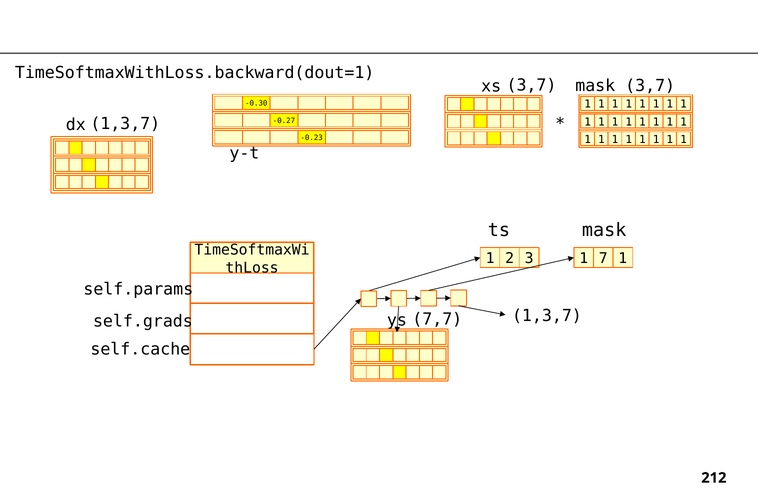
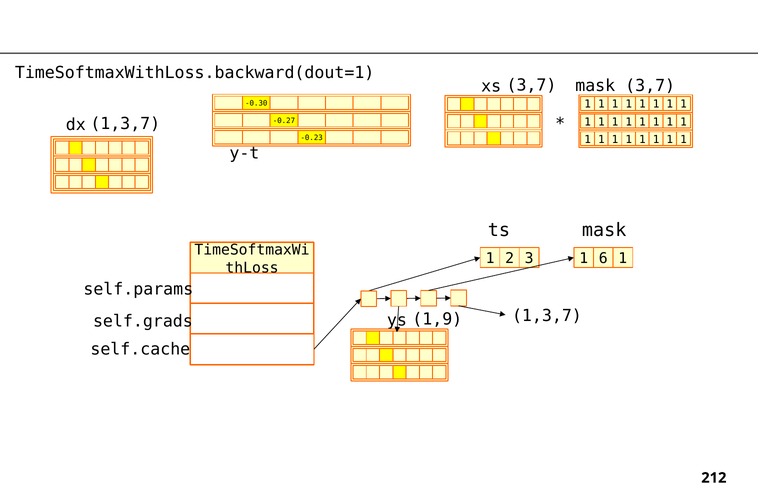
7: 7 -> 6
7,7: 7,7 -> 1,9
